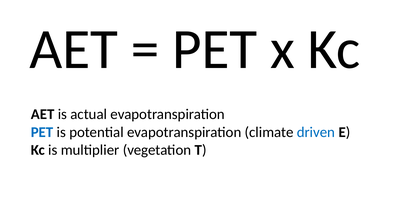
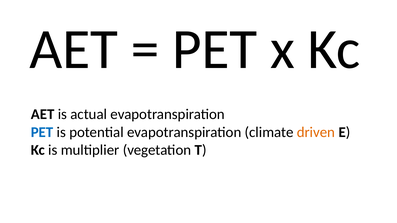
driven colour: blue -> orange
